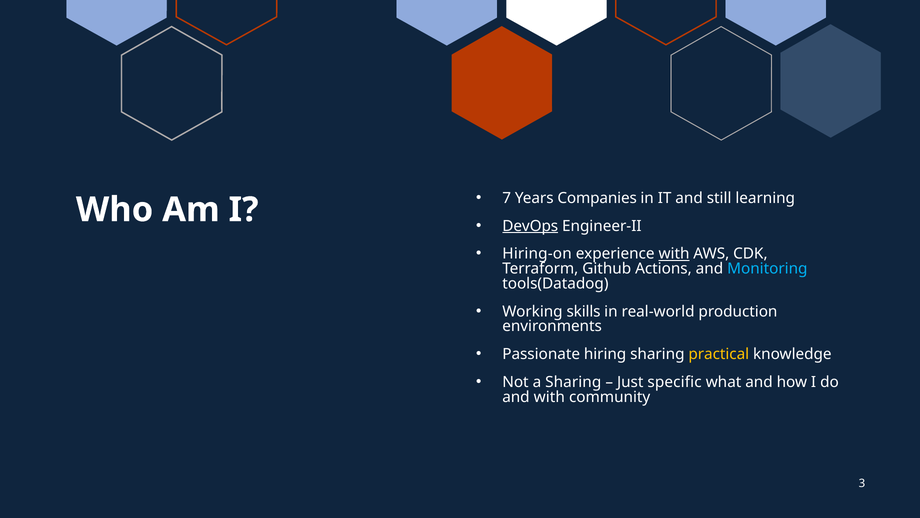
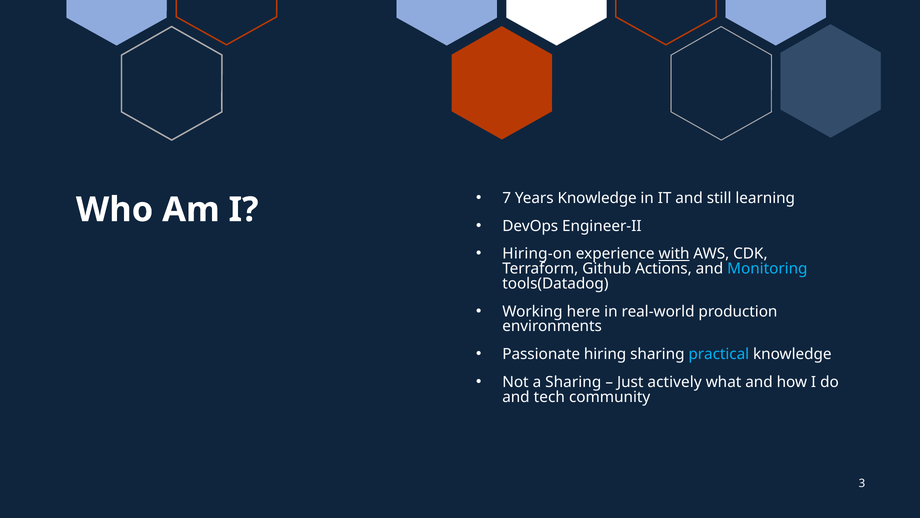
Years Companies: Companies -> Knowledge
DevOps underline: present -> none
skills: skills -> here
practical colour: yellow -> light blue
specific: specific -> actively
and with: with -> tech
